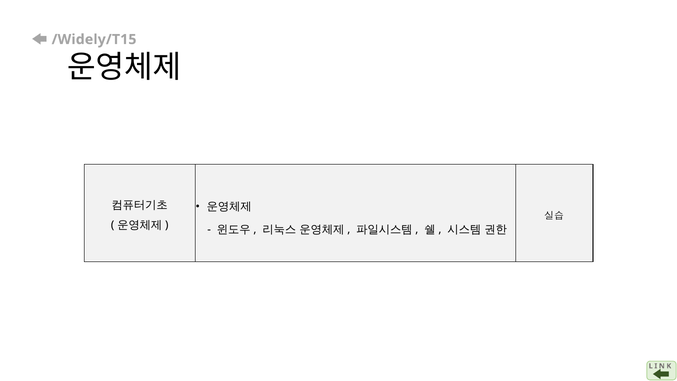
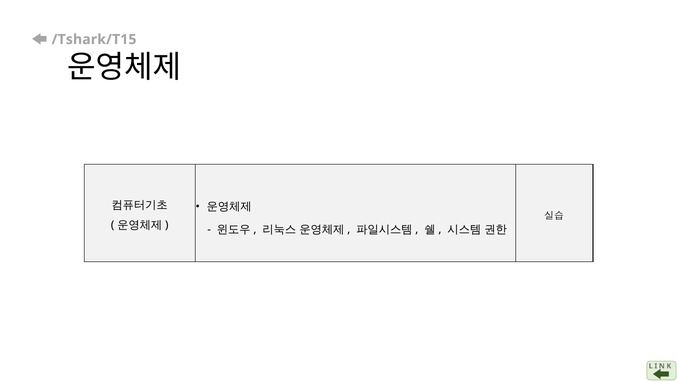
/Widely/T15: /Widely/T15 -> /Tshark/T15
